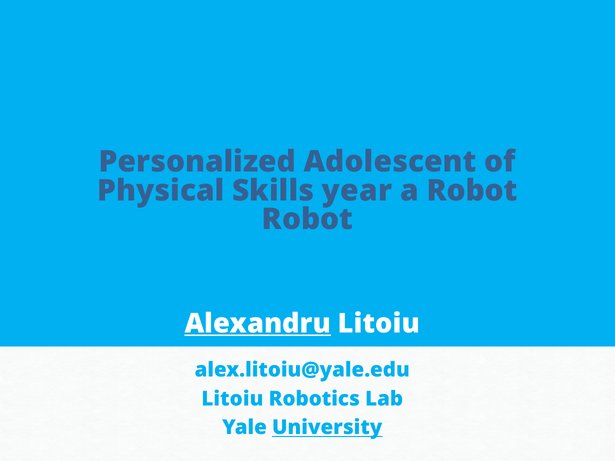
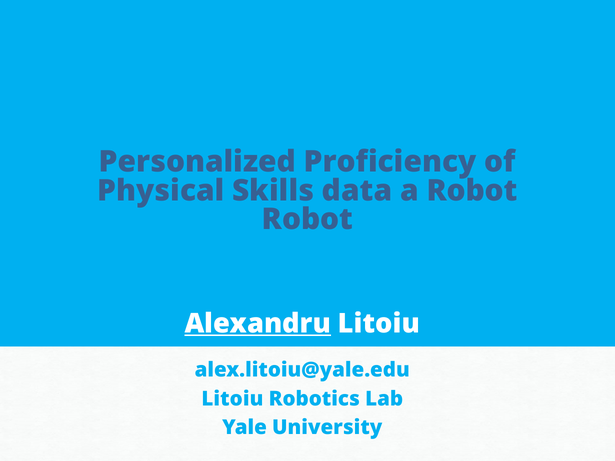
Adolescent: Adolescent -> Proficiency
year: year -> data
University underline: present -> none
